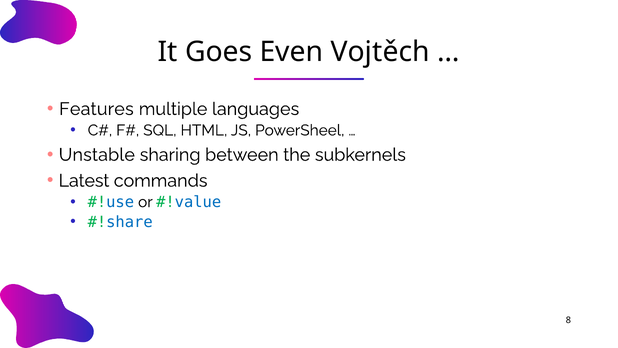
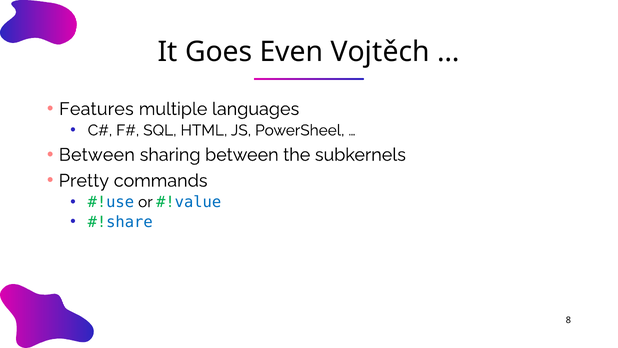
Unstable at (97, 155): Unstable -> Between
Latest: Latest -> Pretty
